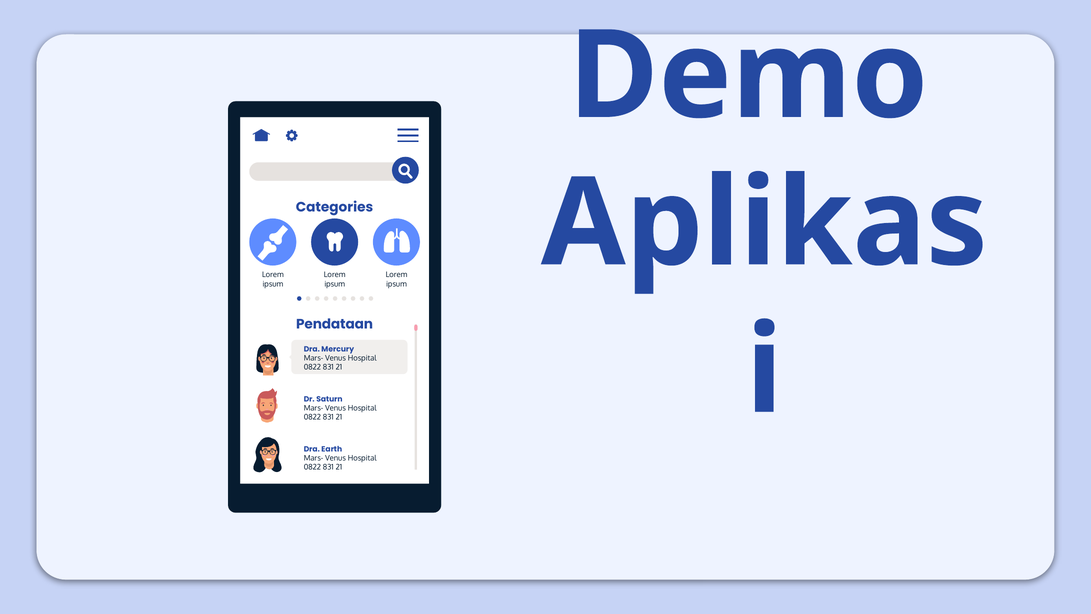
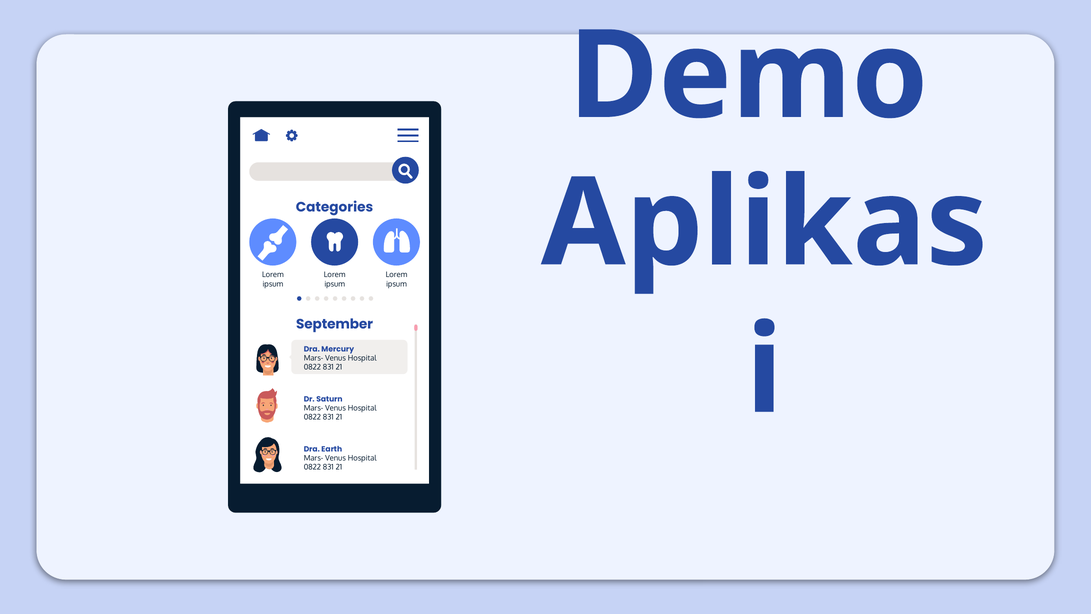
Pendataan: Pendataan -> September
